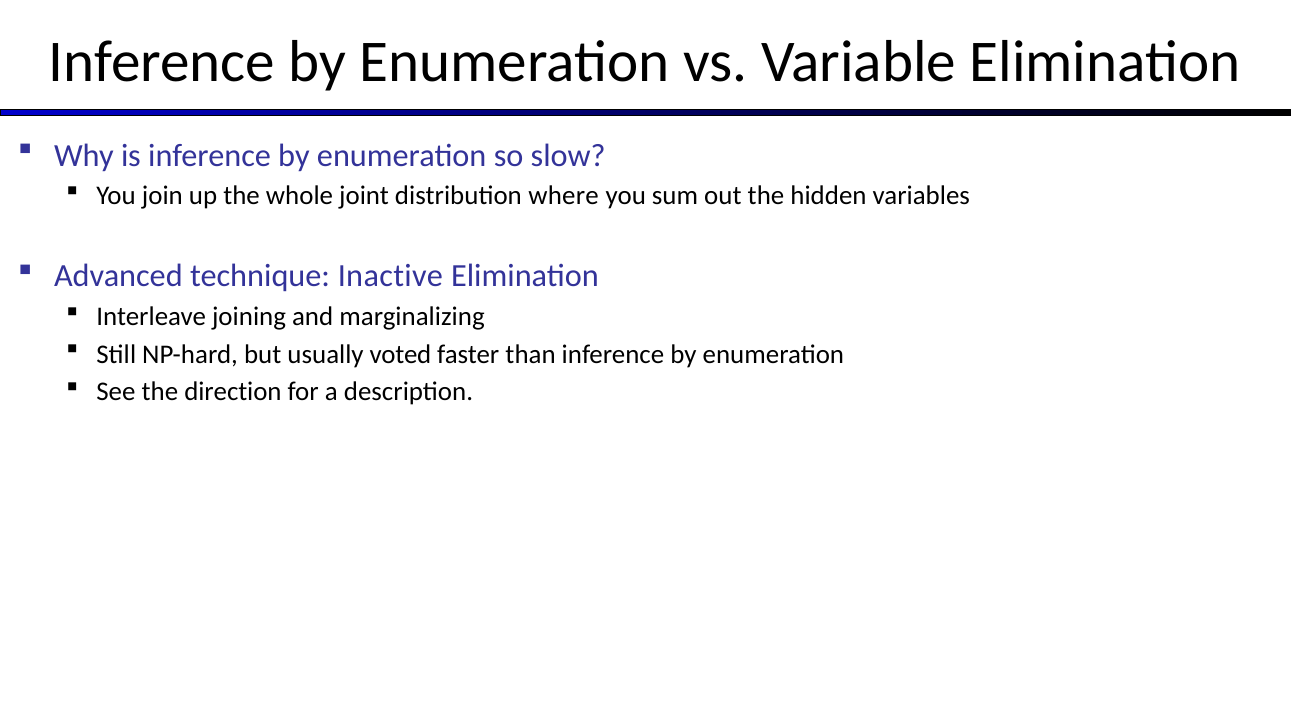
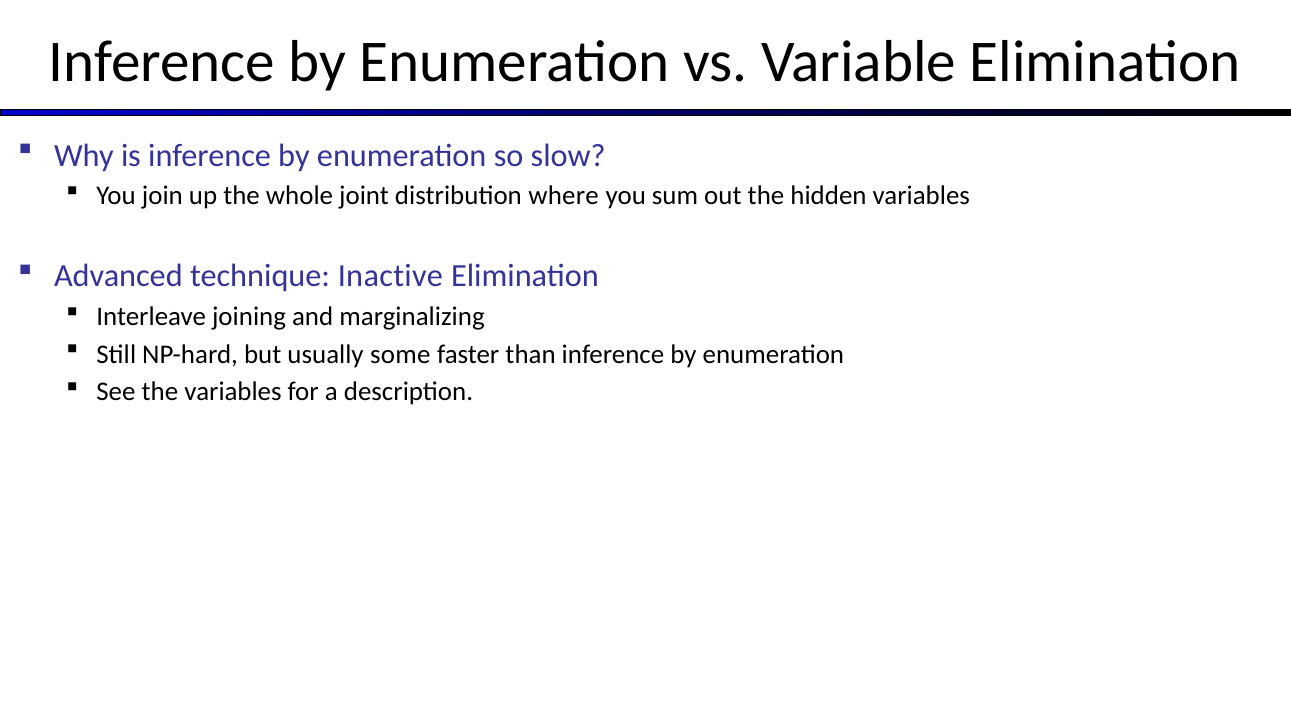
usually voted: voted -> some
the direction: direction -> variables
